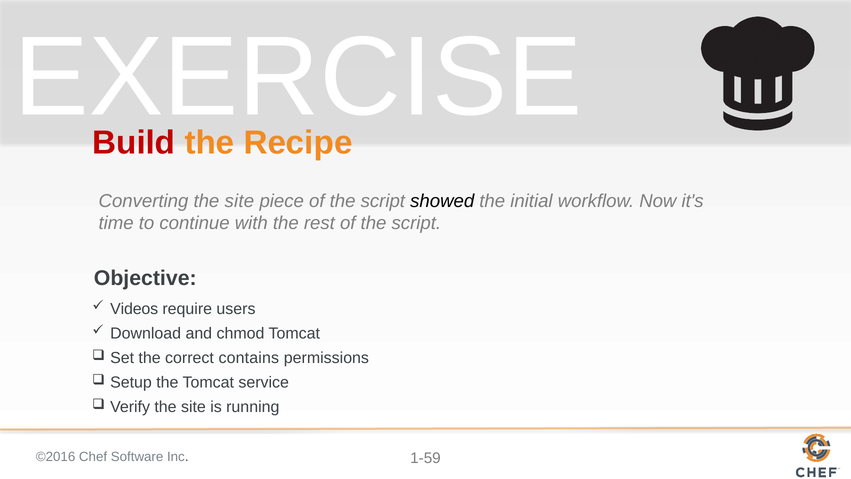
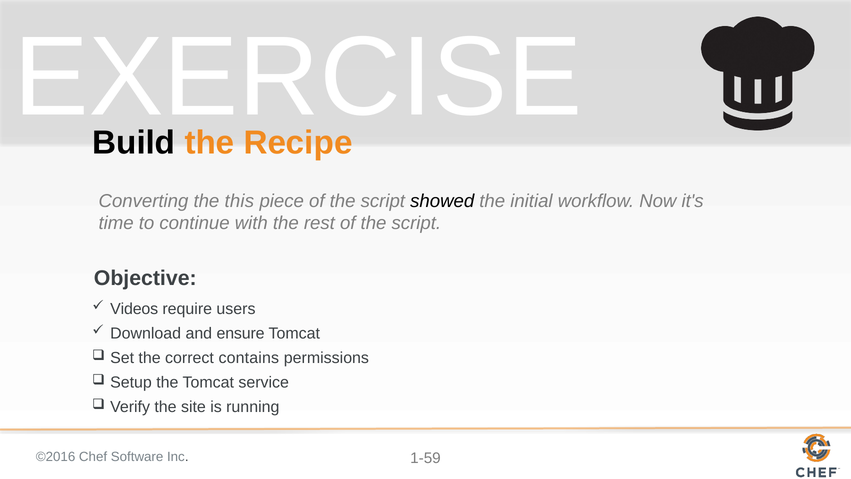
Build colour: red -> black
Converting the site: site -> this
chmod: chmod -> ensure
